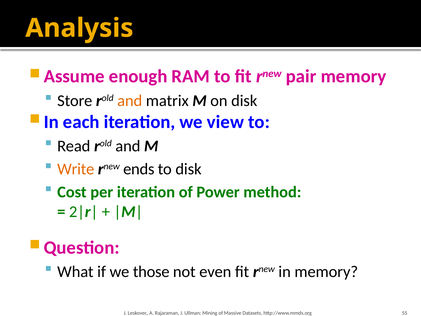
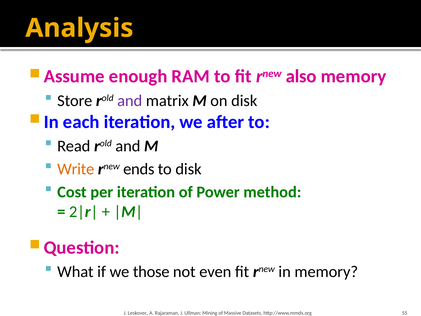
pair: pair -> also
and at (130, 101) colour: orange -> purple
view: view -> after
